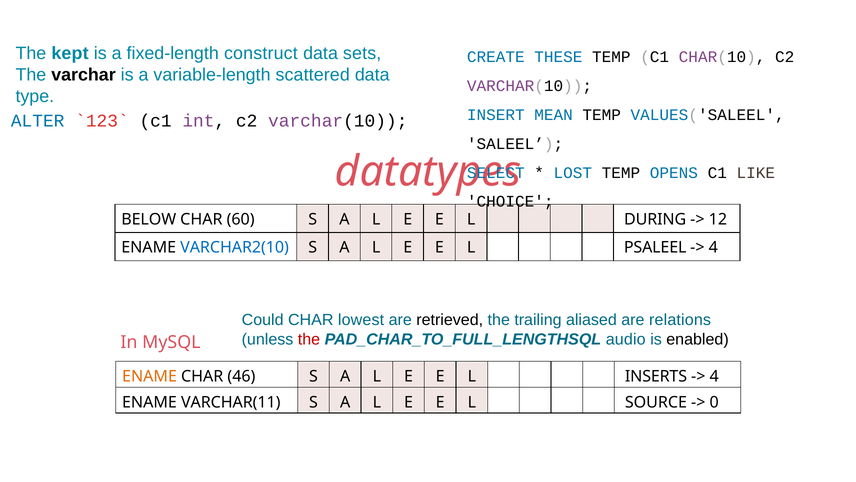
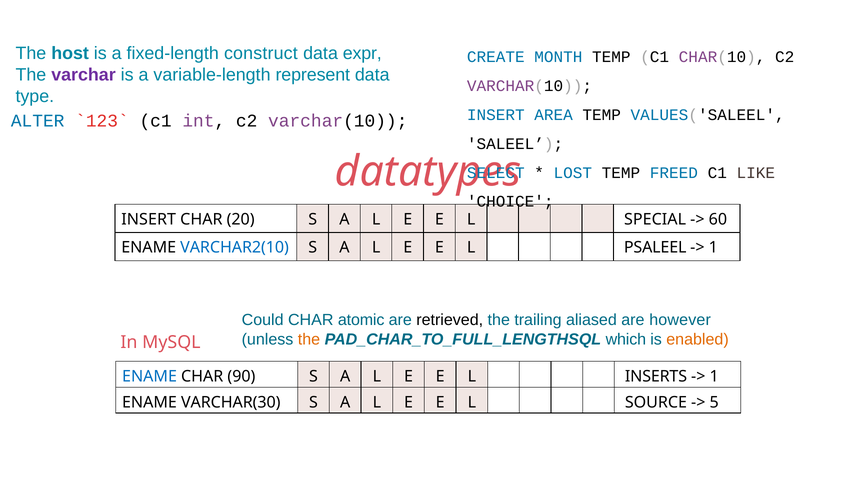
kept: kept -> host
sets: sets -> expr
THESE: THESE -> MONTH
varchar colour: black -> purple
scattered: scattered -> represent
MEAN: MEAN -> AREA
OPENS: OPENS -> FREED
BELOW at (149, 219): BELOW -> INSERT
60: 60 -> 20
DURING: DURING -> SPECIAL
12: 12 -> 60
4 at (713, 247): 4 -> 1
lowest: lowest -> atomic
relations: relations -> however
the at (309, 339) colour: red -> orange
audio: audio -> which
enabled colour: black -> orange
ENAME at (150, 376) colour: orange -> blue
46: 46 -> 90
4 at (714, 376): 4 -> 1
VARCHAR(11: VARCHAR(11 -> VARCHAR(30
0: 0 -> 5
